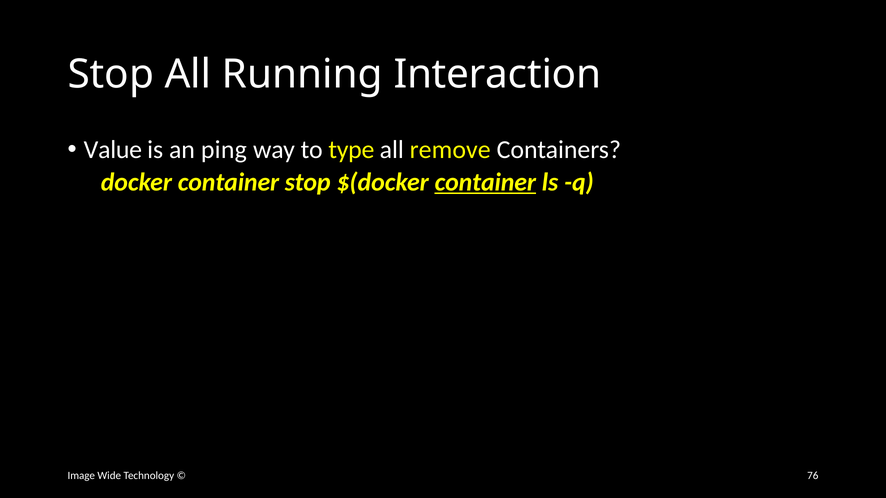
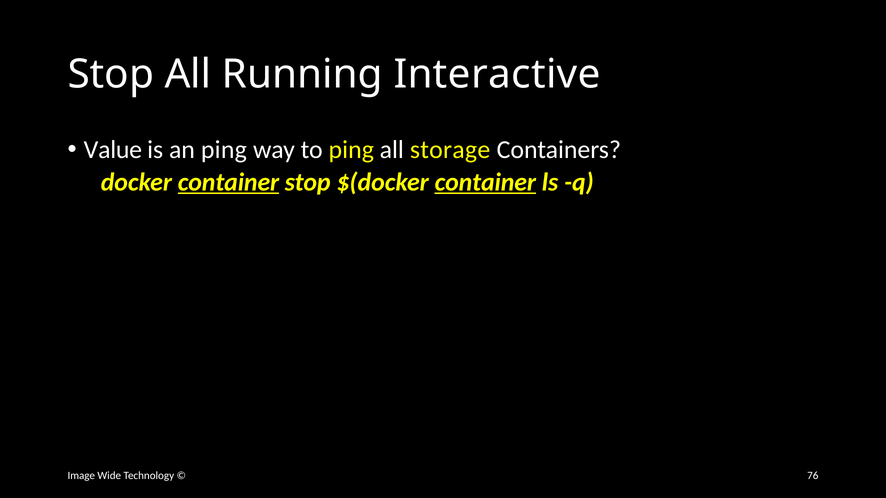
Interaction: Interaction -> Interactive
to type: type -> ping
remove: remove -> storage
container at (229, 182) underline: none -> present
